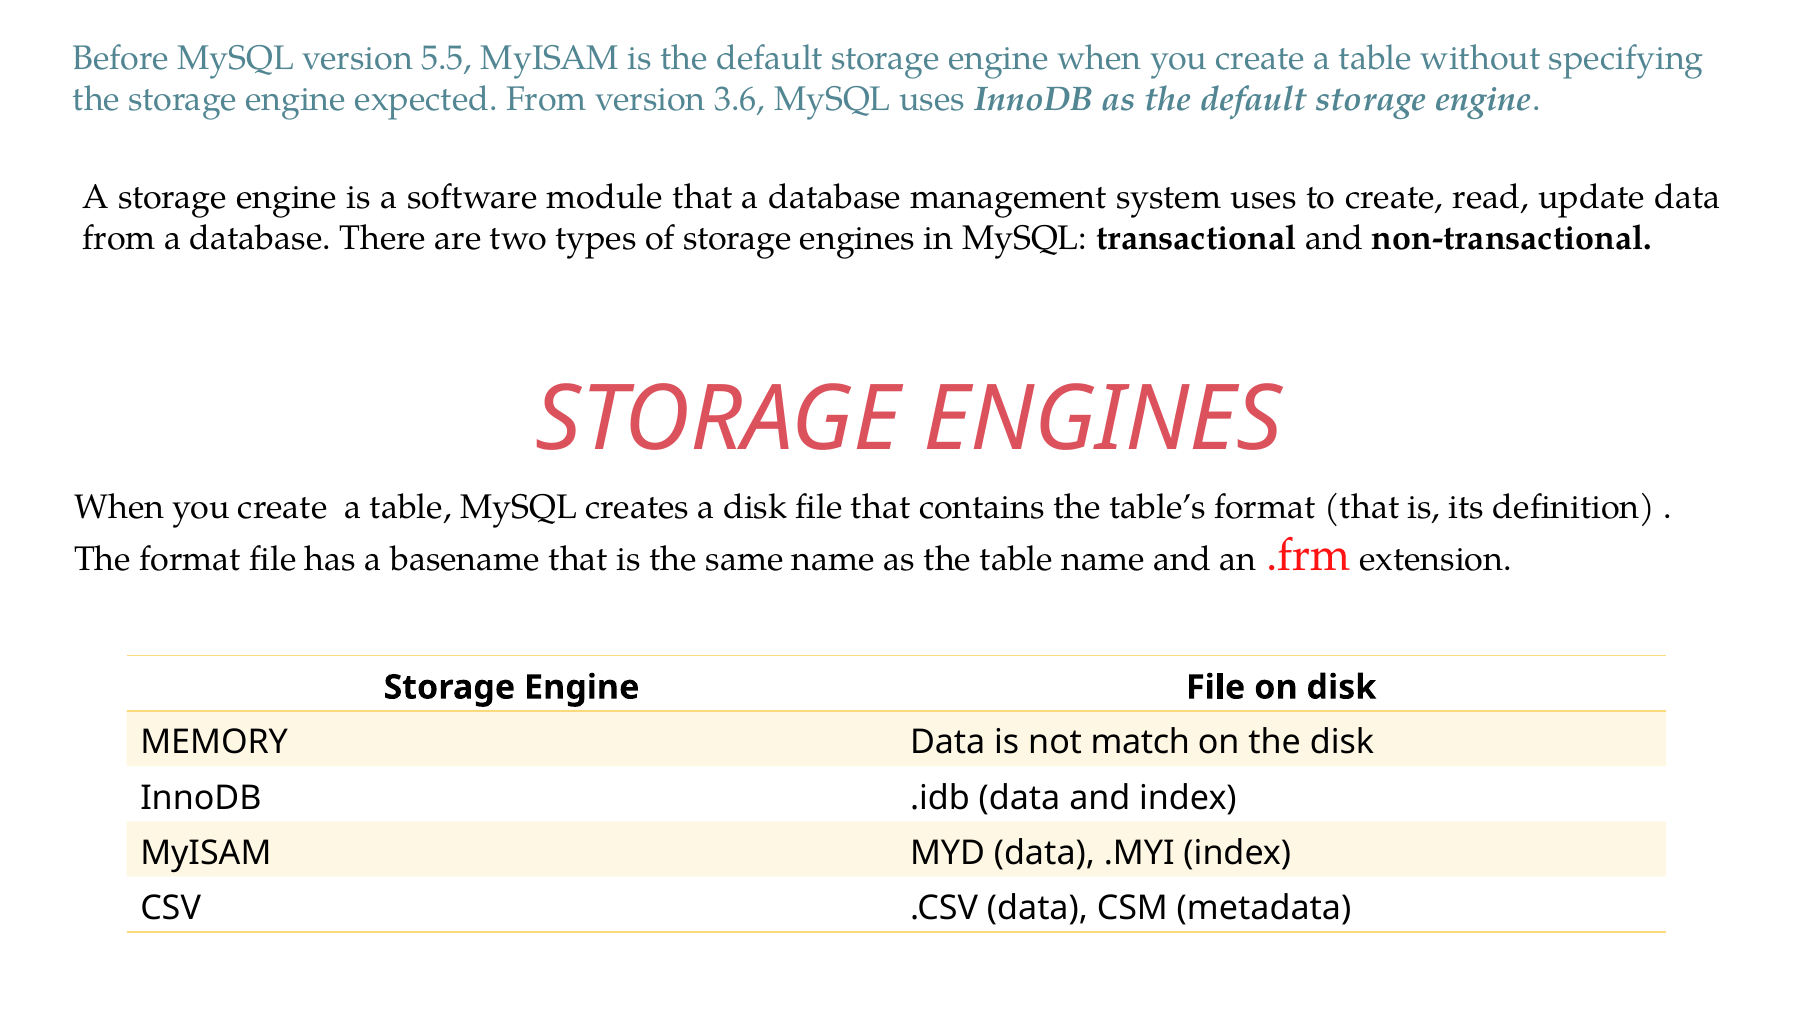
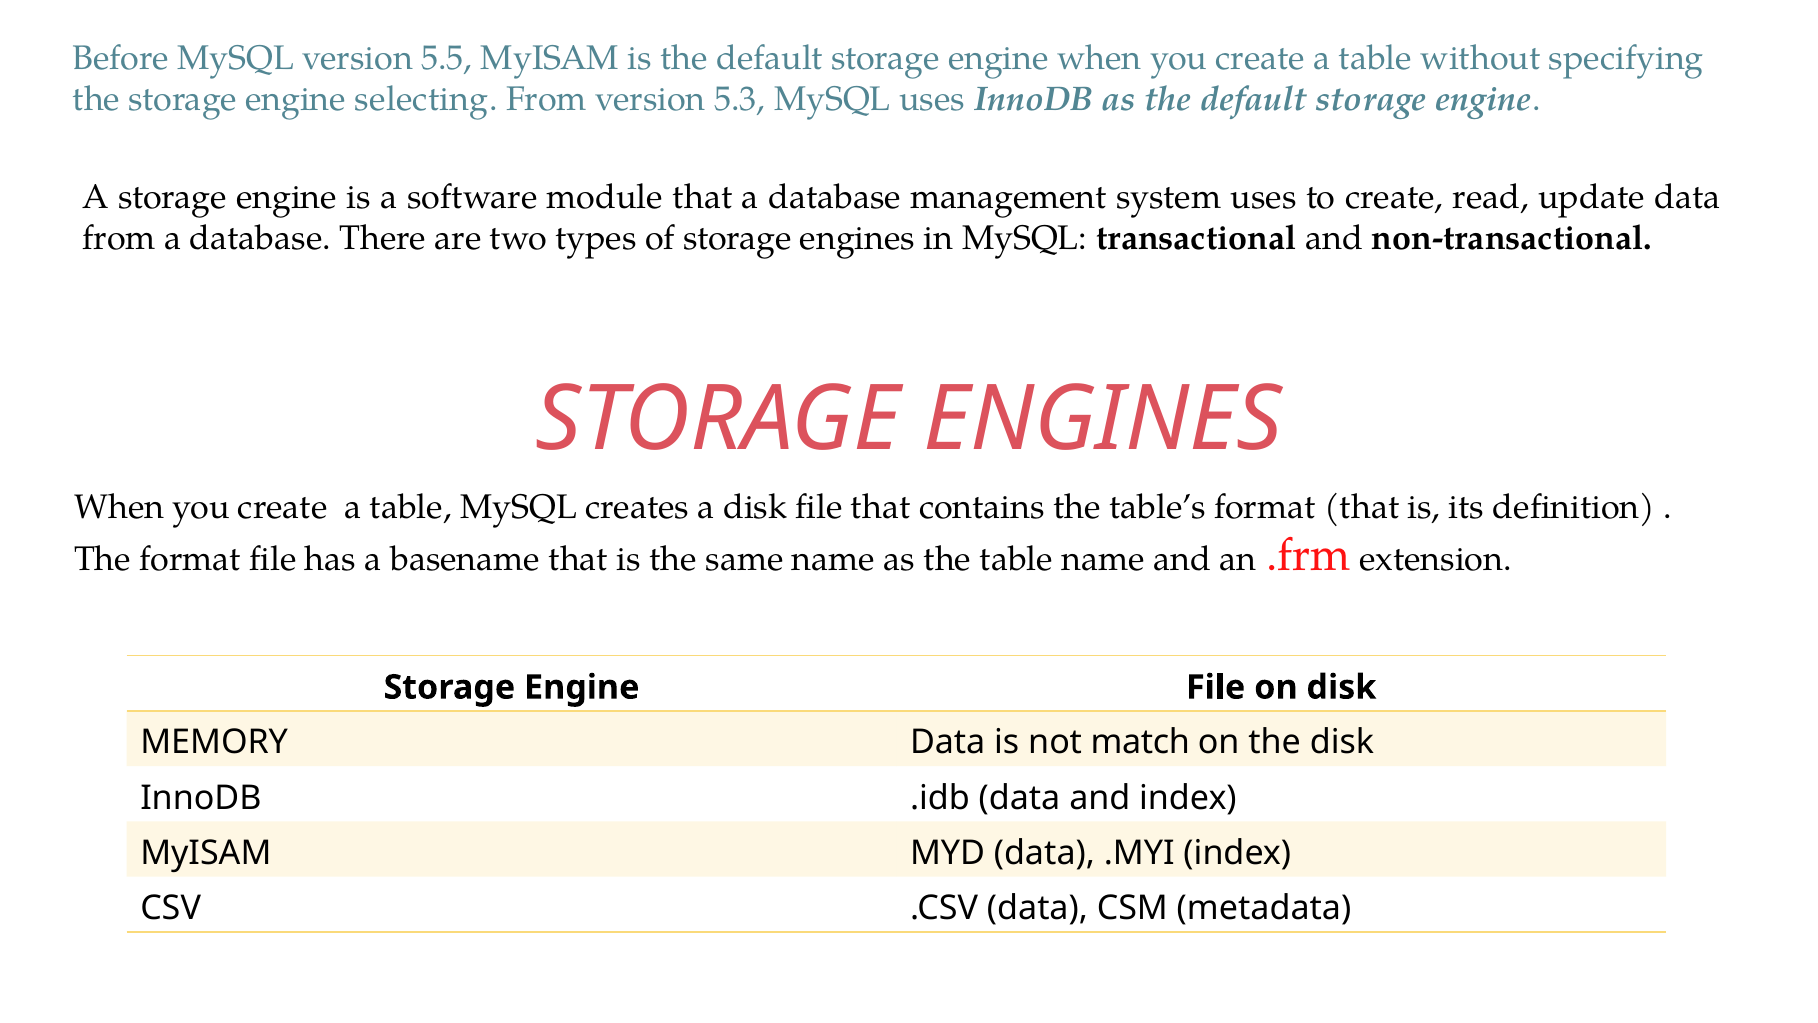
expected: expected -> selecting
3.6: 3.6 -> 5.3
